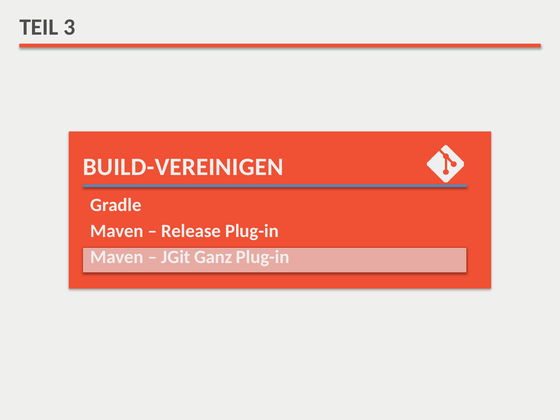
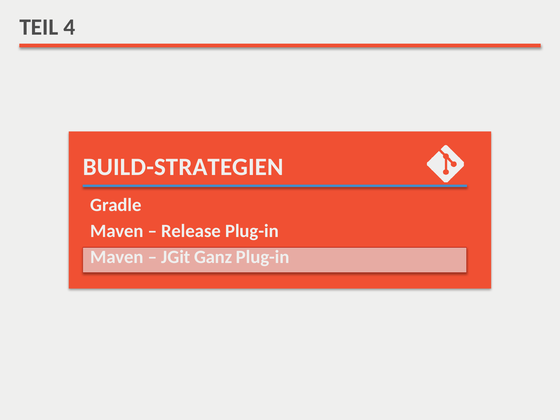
3: 3 -> 4
BUILD-VEREINIGEN: BUILD-VEREINIGEN -> BUILD-STRATEGIEN
